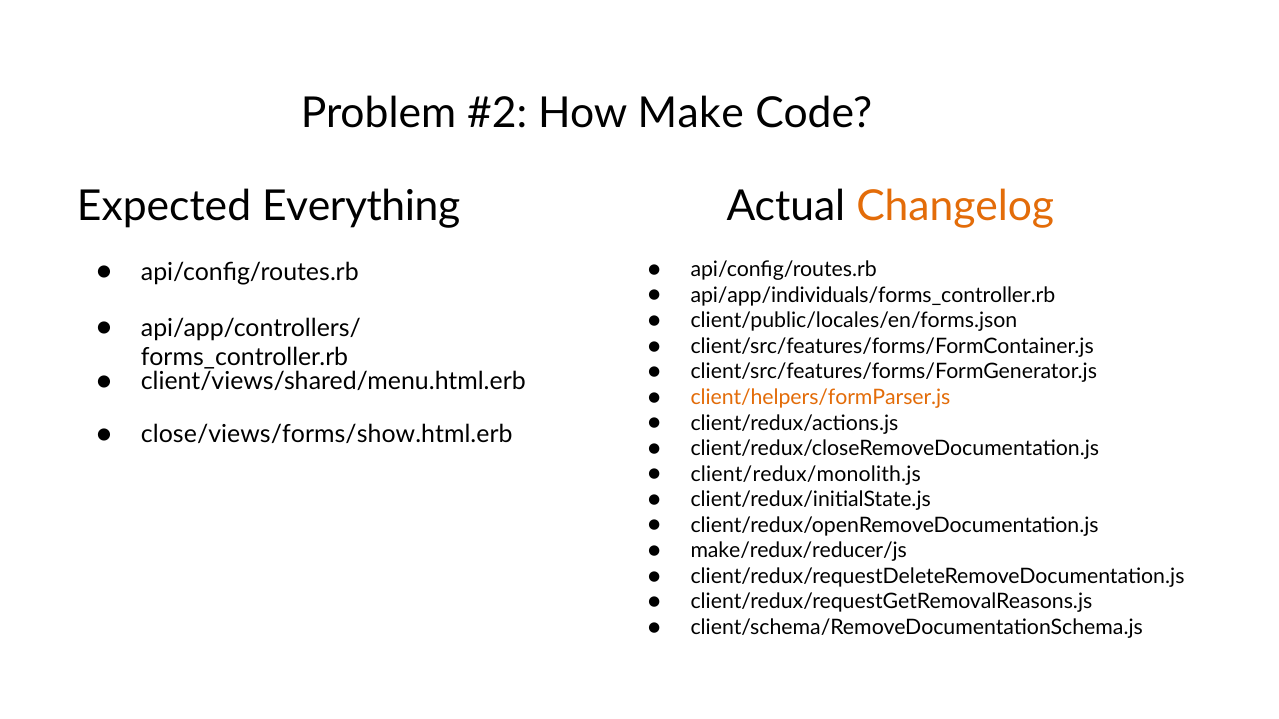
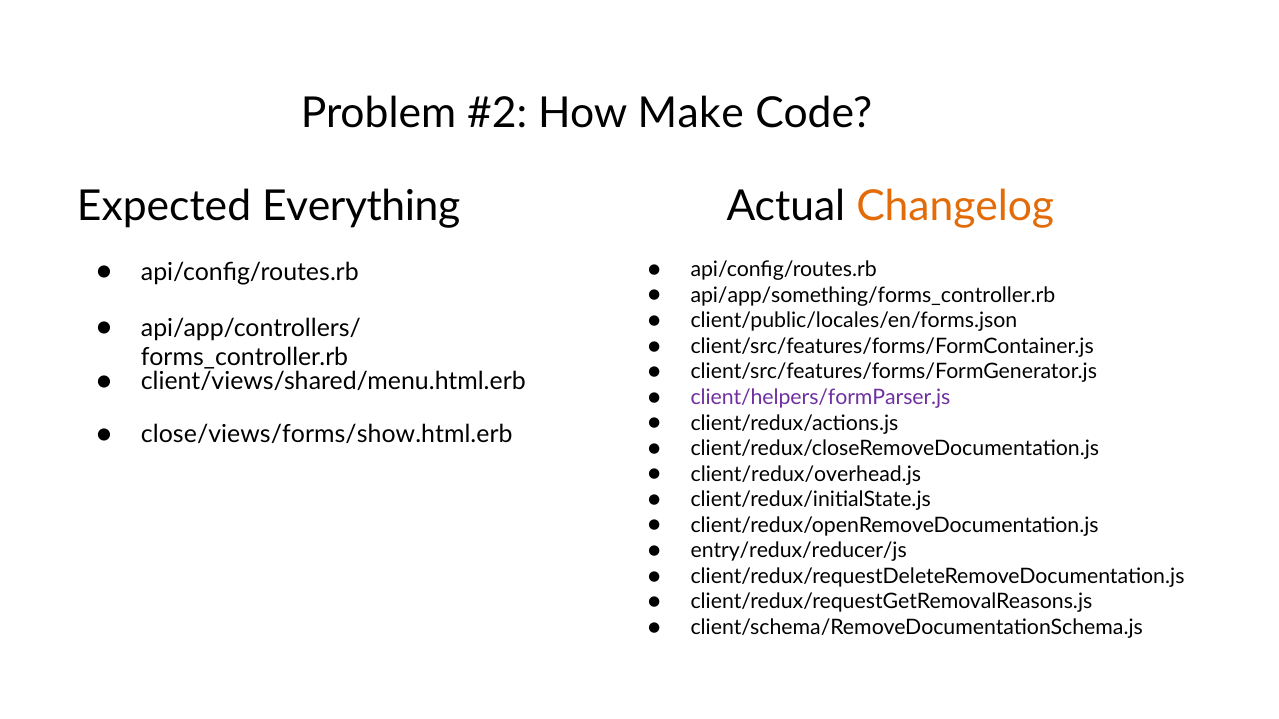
api/app/individuals/forms_controller.rb: api/app/individuals/forms_controller.rb -> api/app/something/forms_controller.rb
client/helpers/formParser.js colour: orange -> purple
client/redux/monolith.js: client/redux/monolith.js -> client/redux/overhead.js
make/redux/reducer/js: make/redux/reducer/js -> entry/redux/reducer/js
